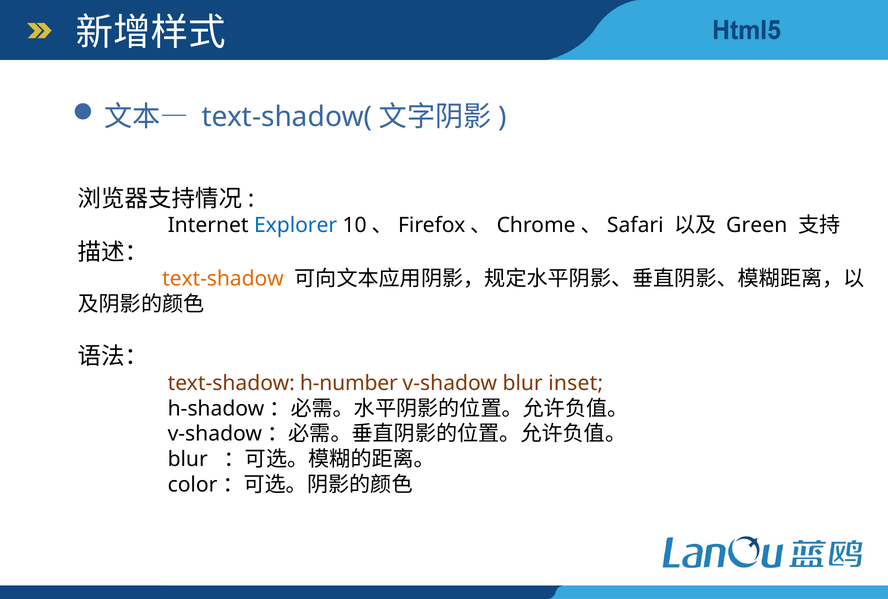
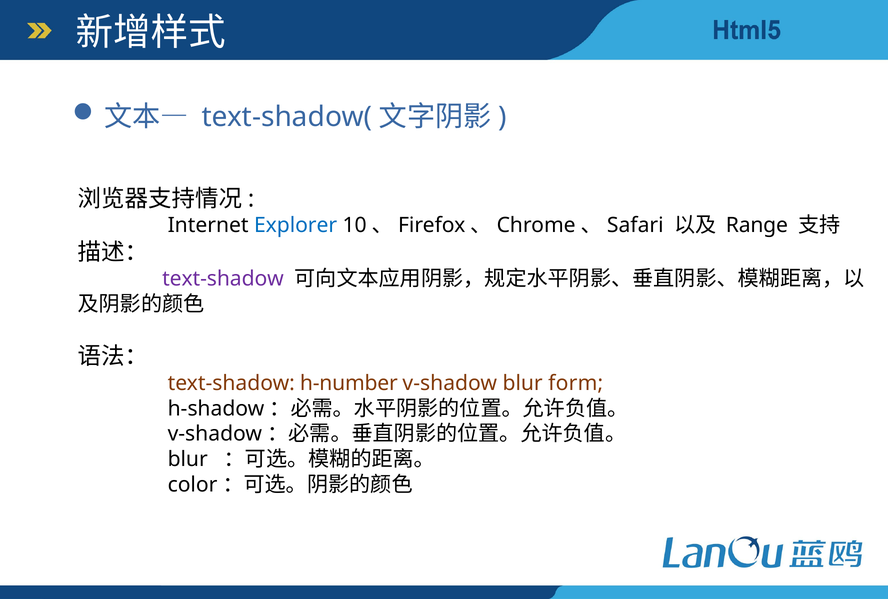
Green: Green -> Range
text-shadow at (223, 279) colour: orange -> purple
inset: inset -> form
